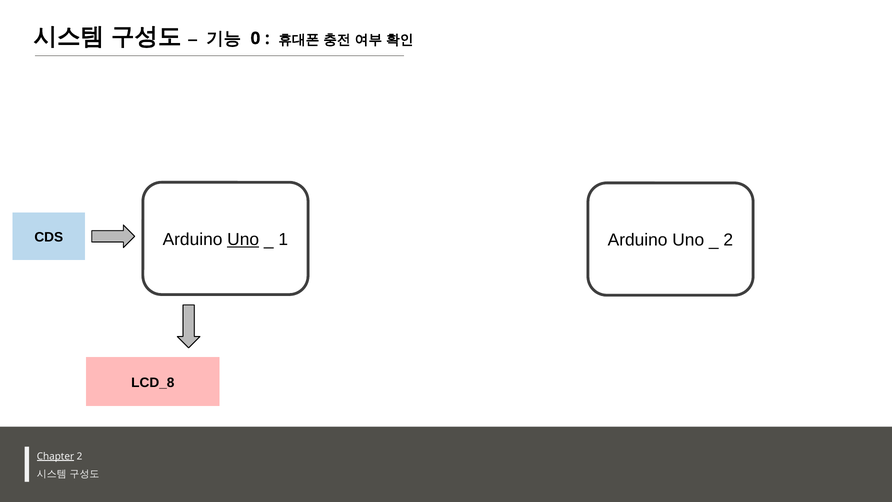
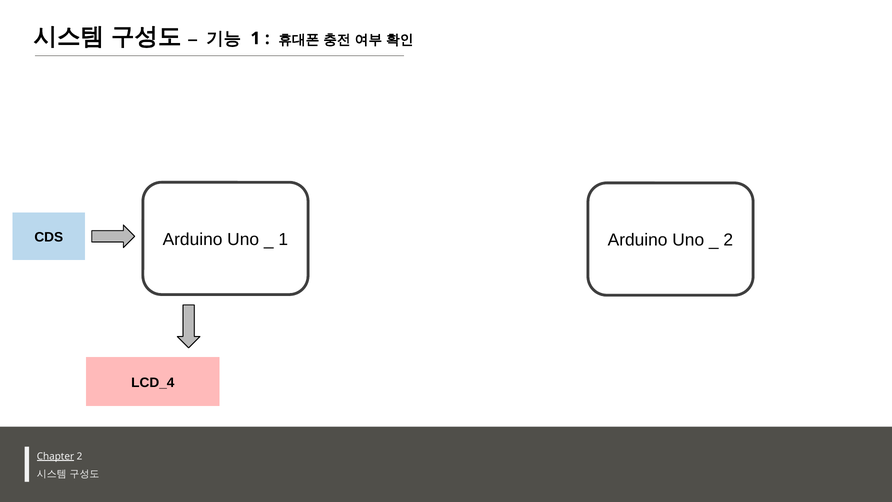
0 at (255, 38): 0 -> 1
Uno at (243, 240) underline: present -> none
LCD_8: LCD_8 -> LCD_4
